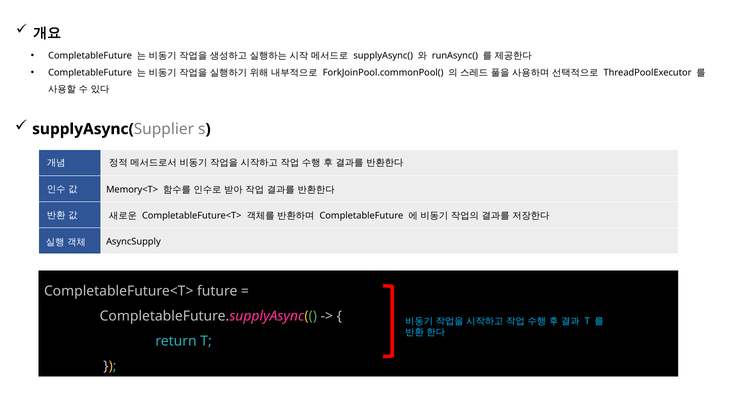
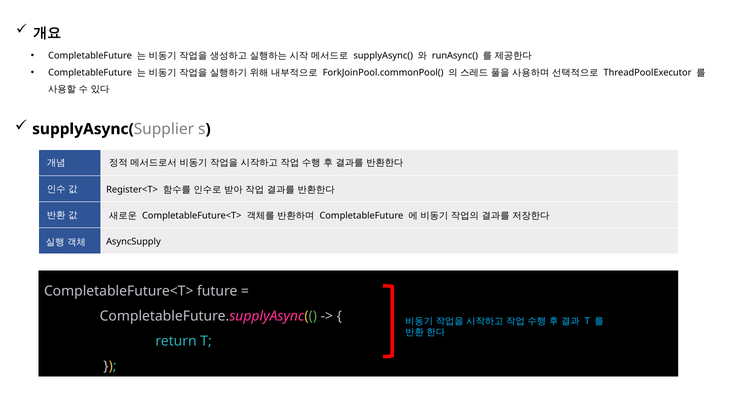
Memory<T>: Memory<T> -> Register<T>
